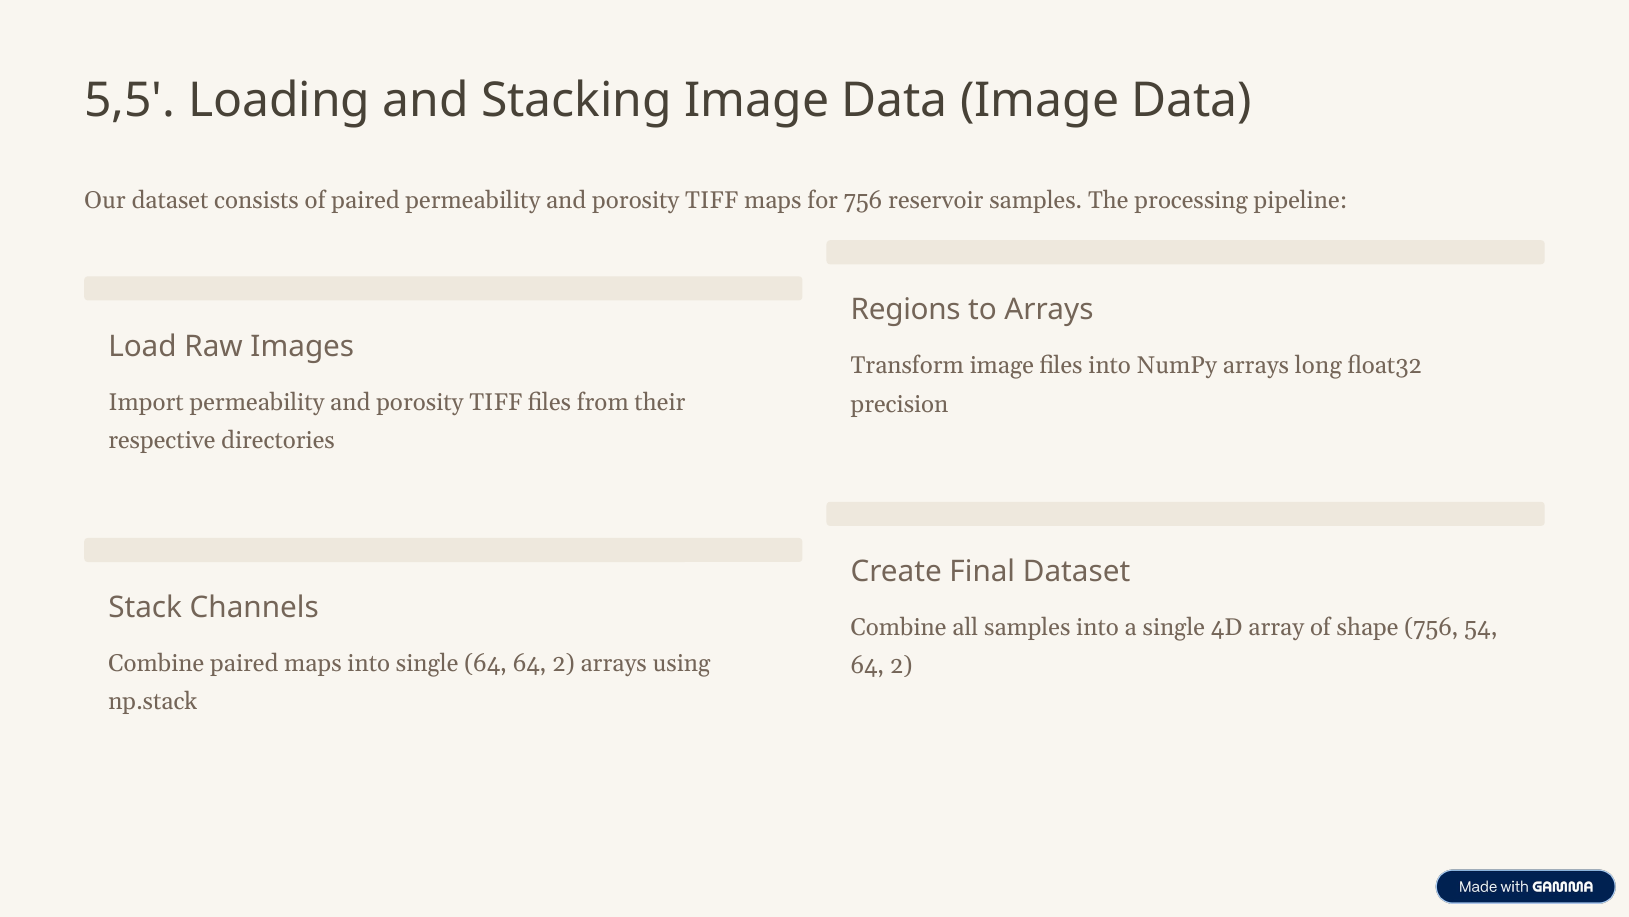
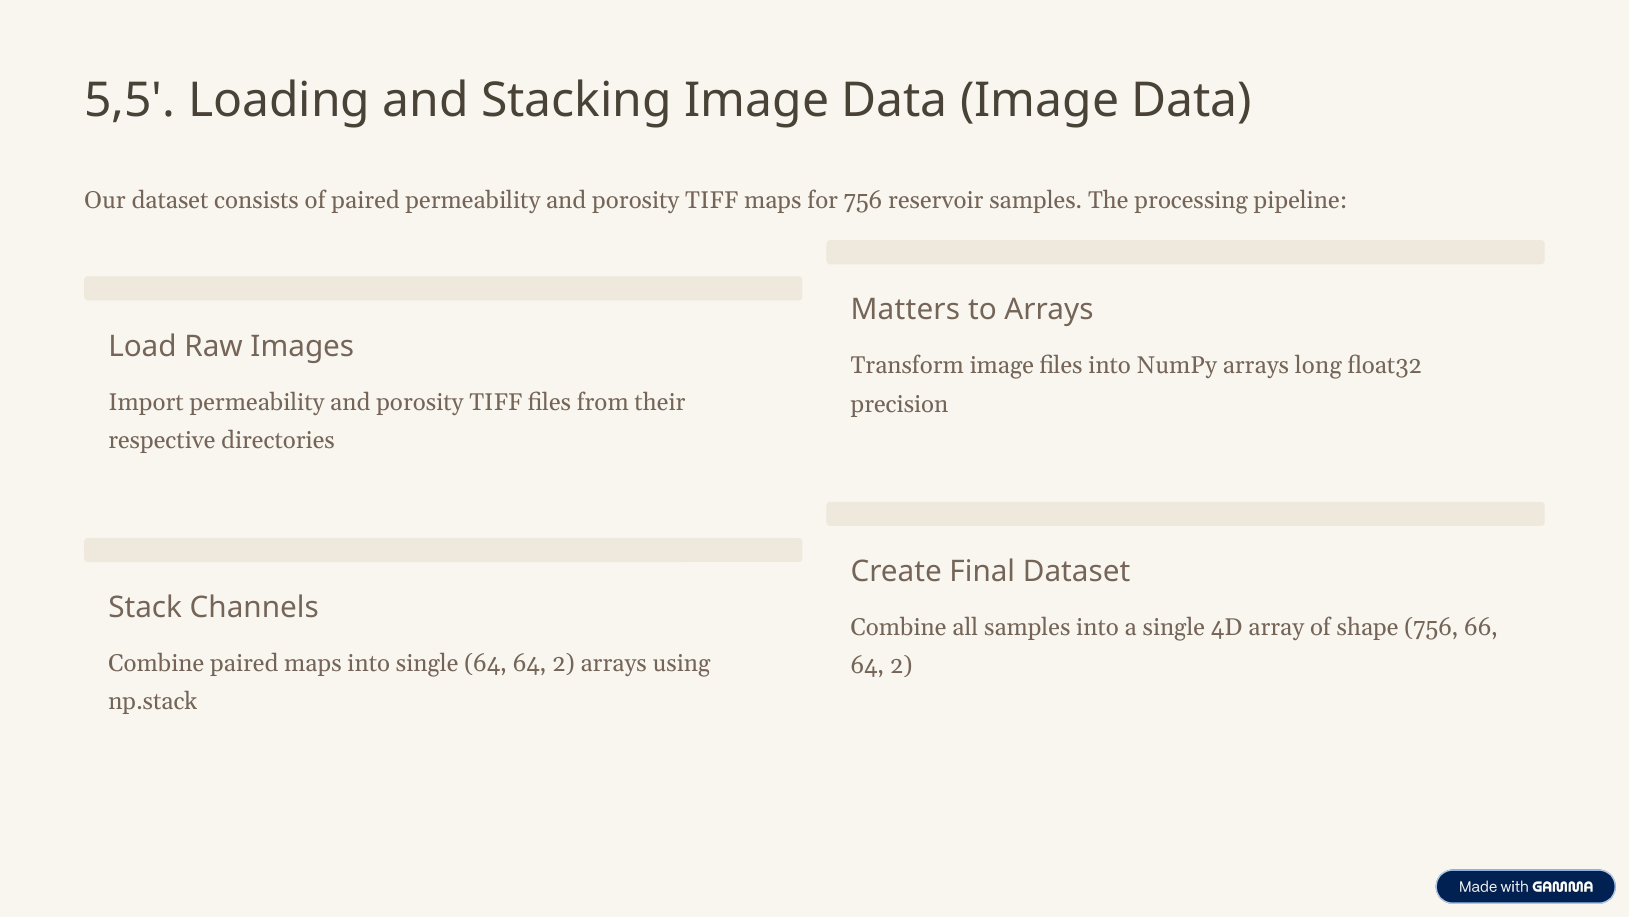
Regions: Regions -> Matters
54: 54 -> 66
